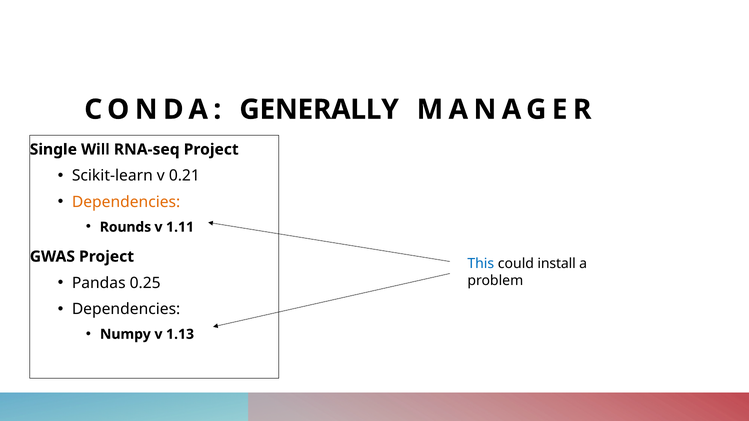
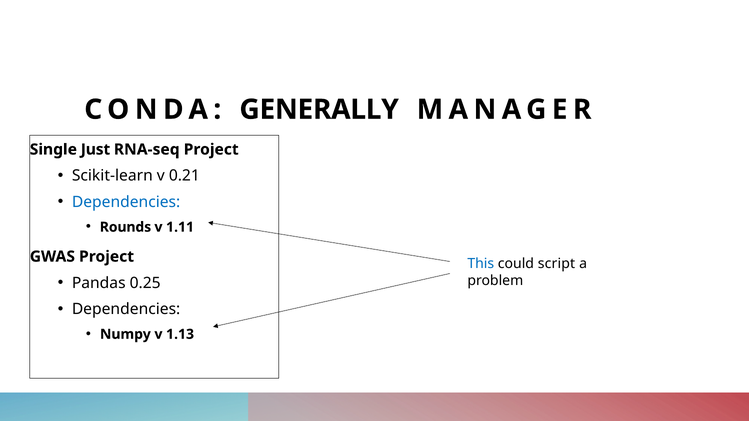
Will: Will -> Just
Dependencies at (126, 202) colour: orange -> blue
install: install -> script
